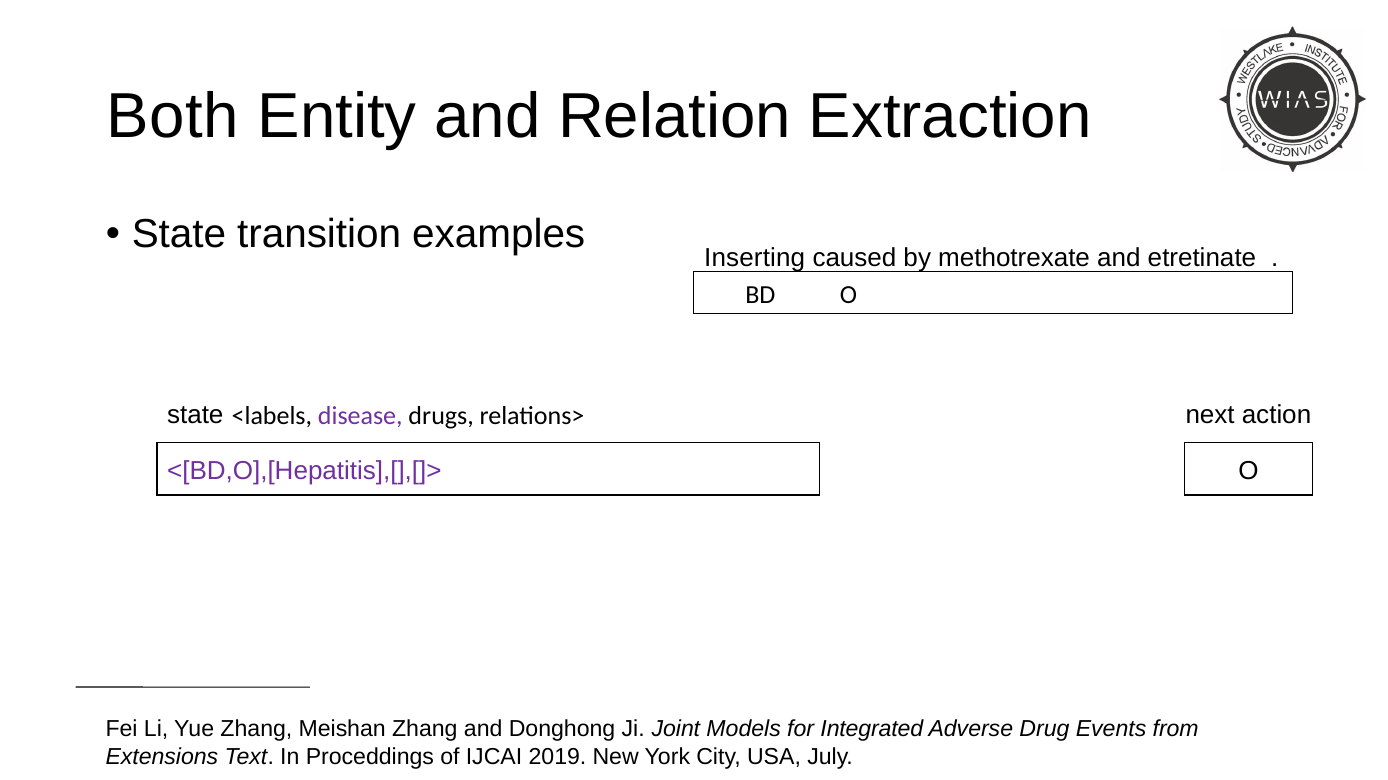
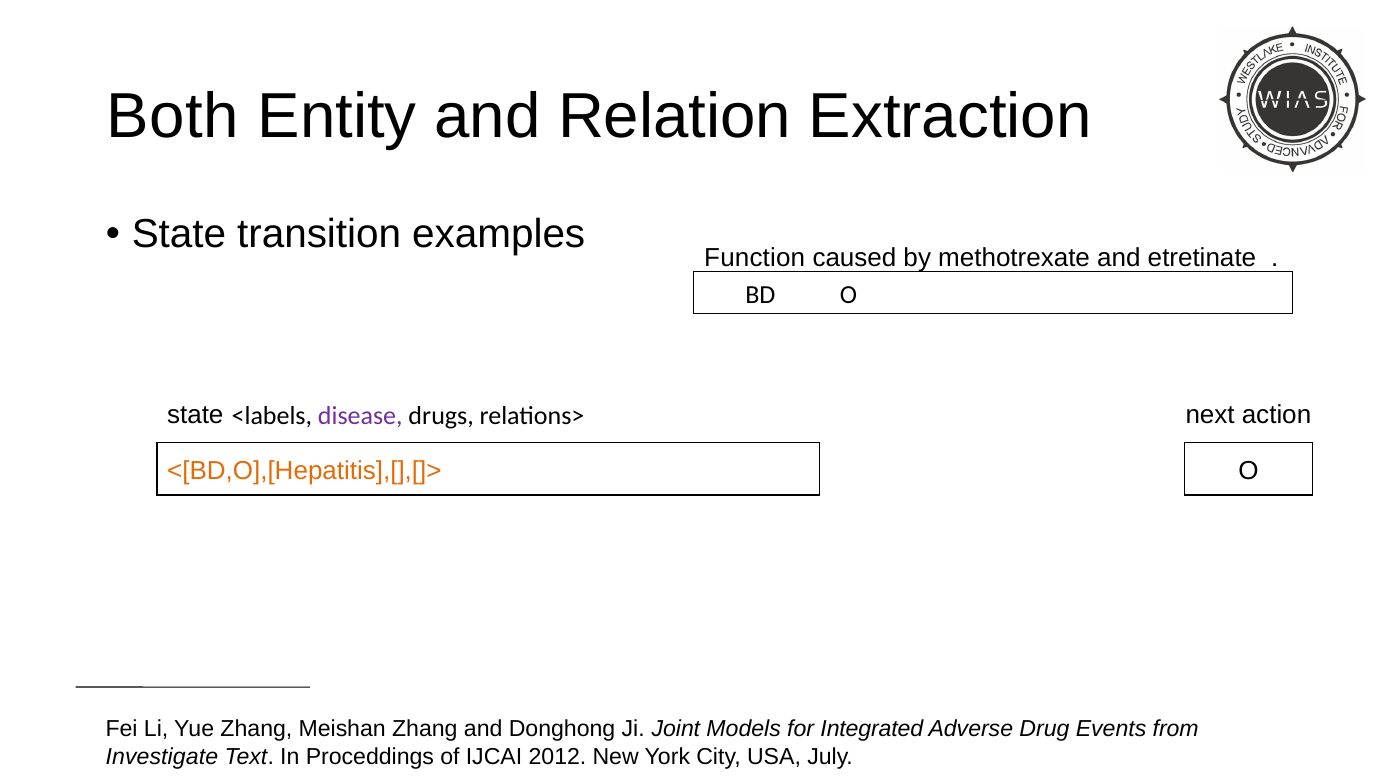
Inserting: Inserting -> Function
<[BD,O],[Hepatitis],[],[]> colour: purple -> orange
Extensions: Extensions -> Investigate
2019: 2019 -> 2012
